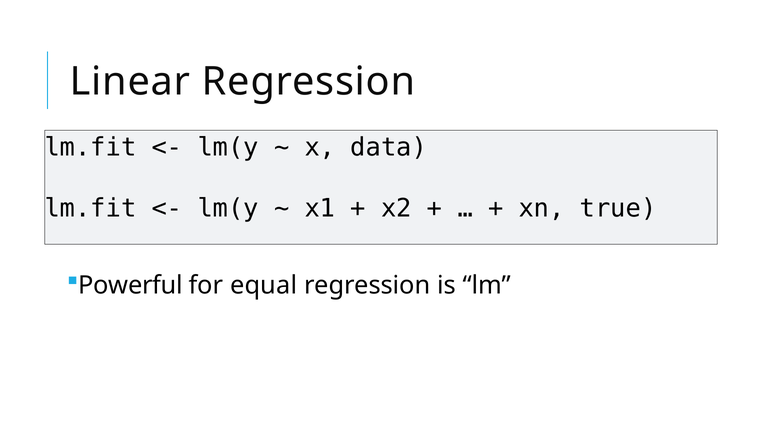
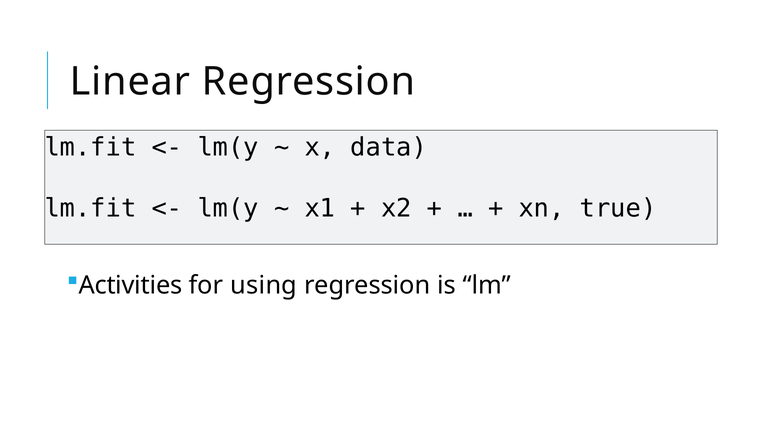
Powerful: Powerful -> Activities
equal: equal -> using
